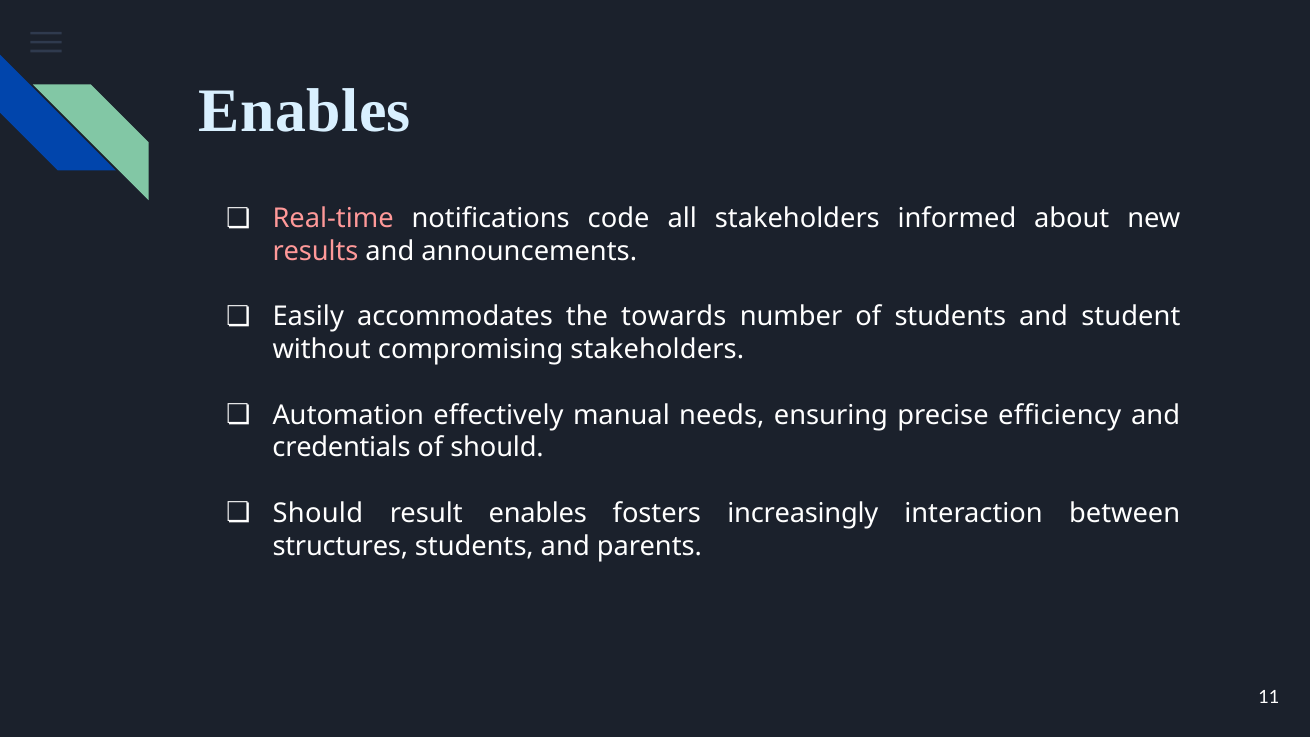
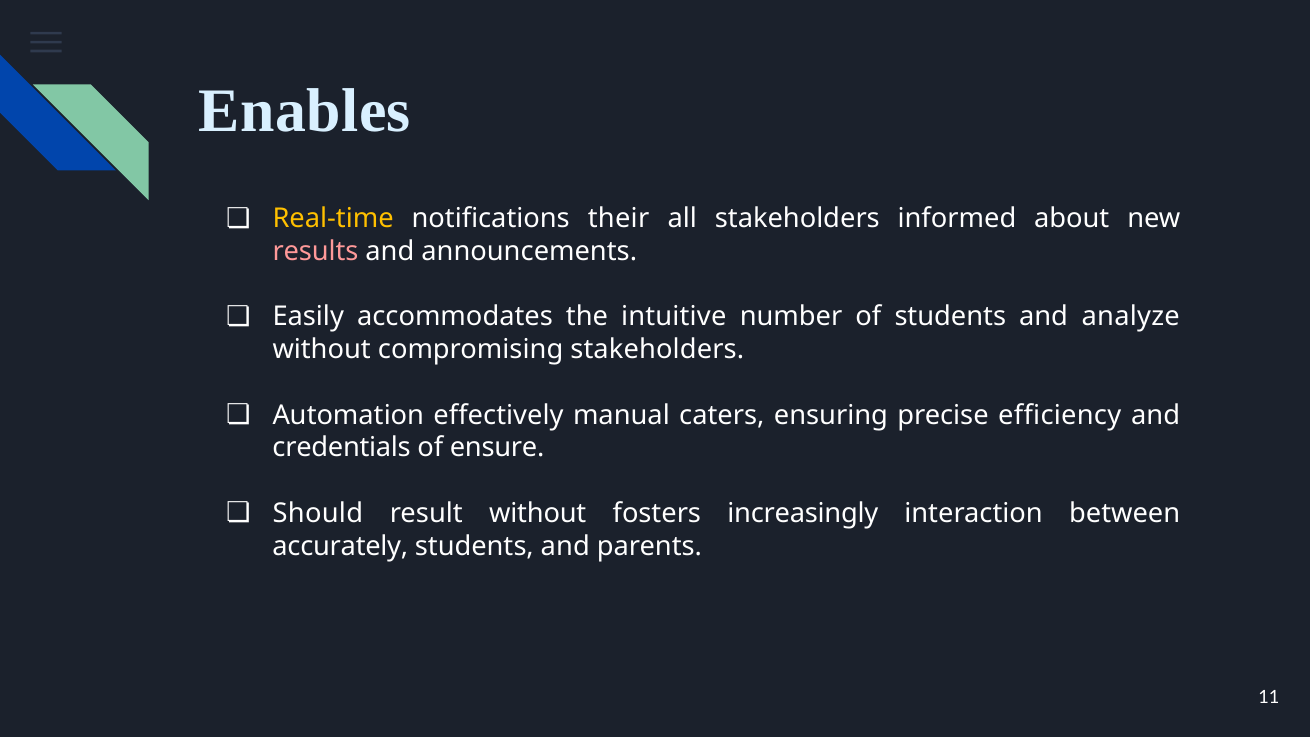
Real-time colour: pink -> yellow
code: code -> their
towards: towards -> intuitive
student: student -> analyze
needs: needs -> caters
of should: should -> ensure
result enables: enables -> without
structures: structures -> accurately
